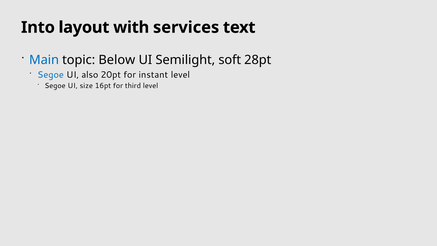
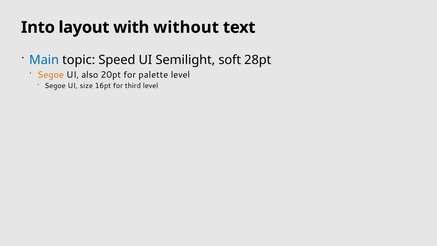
services: services -> without
Below: Below -> Speed
Segoe at (51, 75) colour: blue -> orange
instant: instant -> palette
